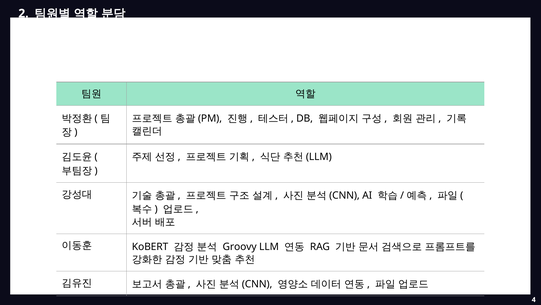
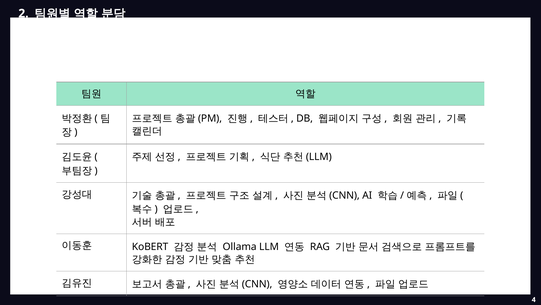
Groovy: Groovy -> Ollama
